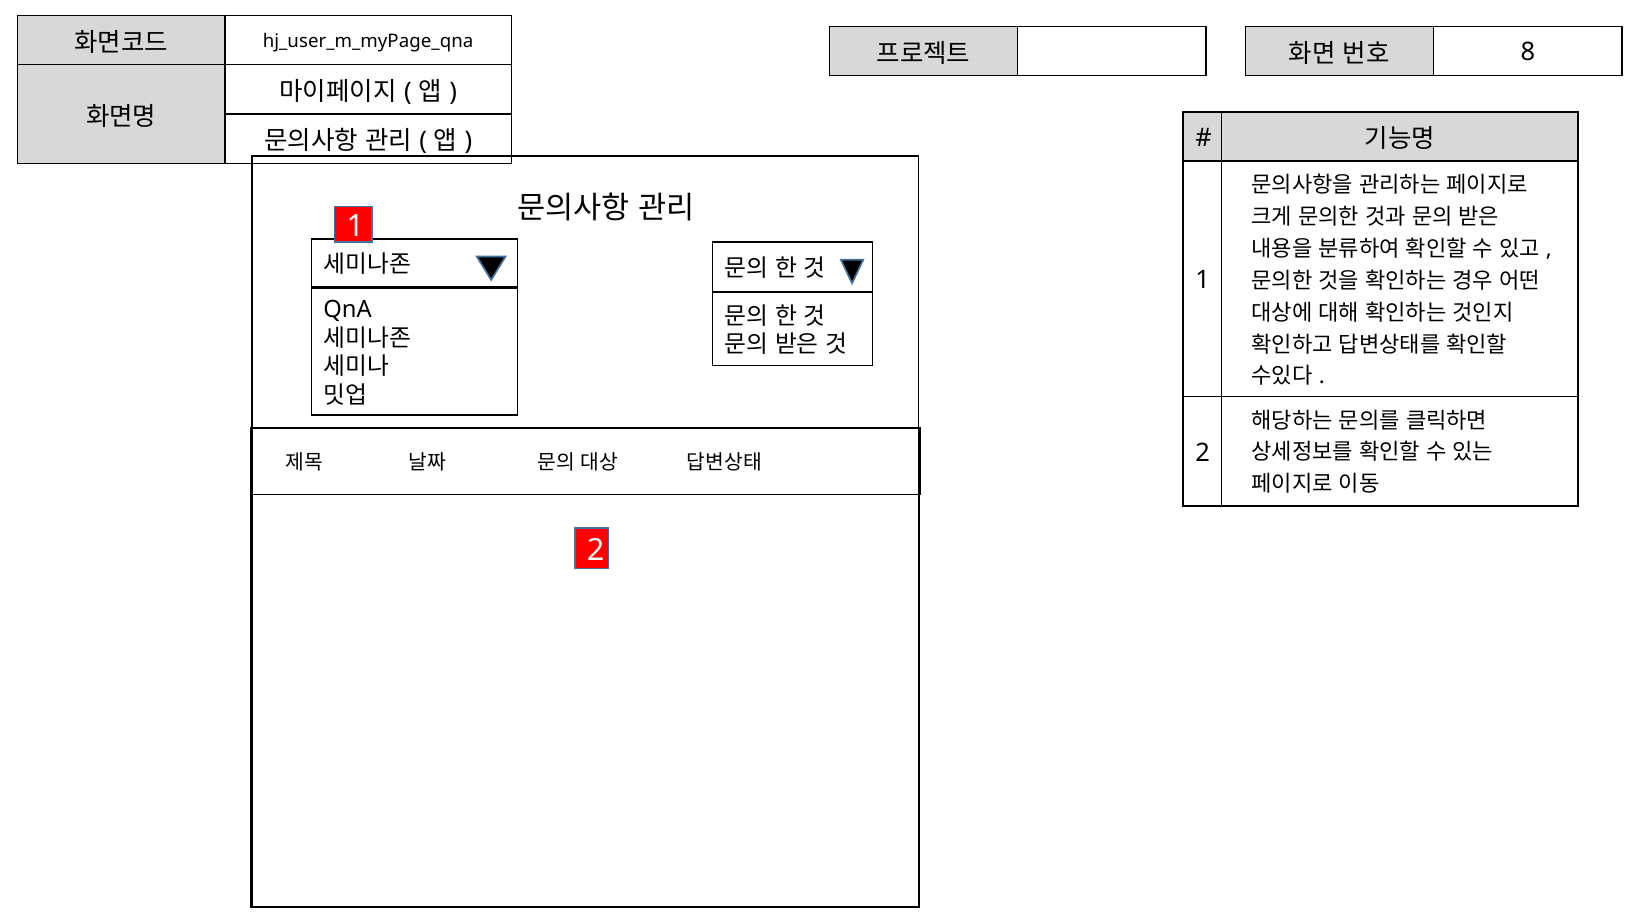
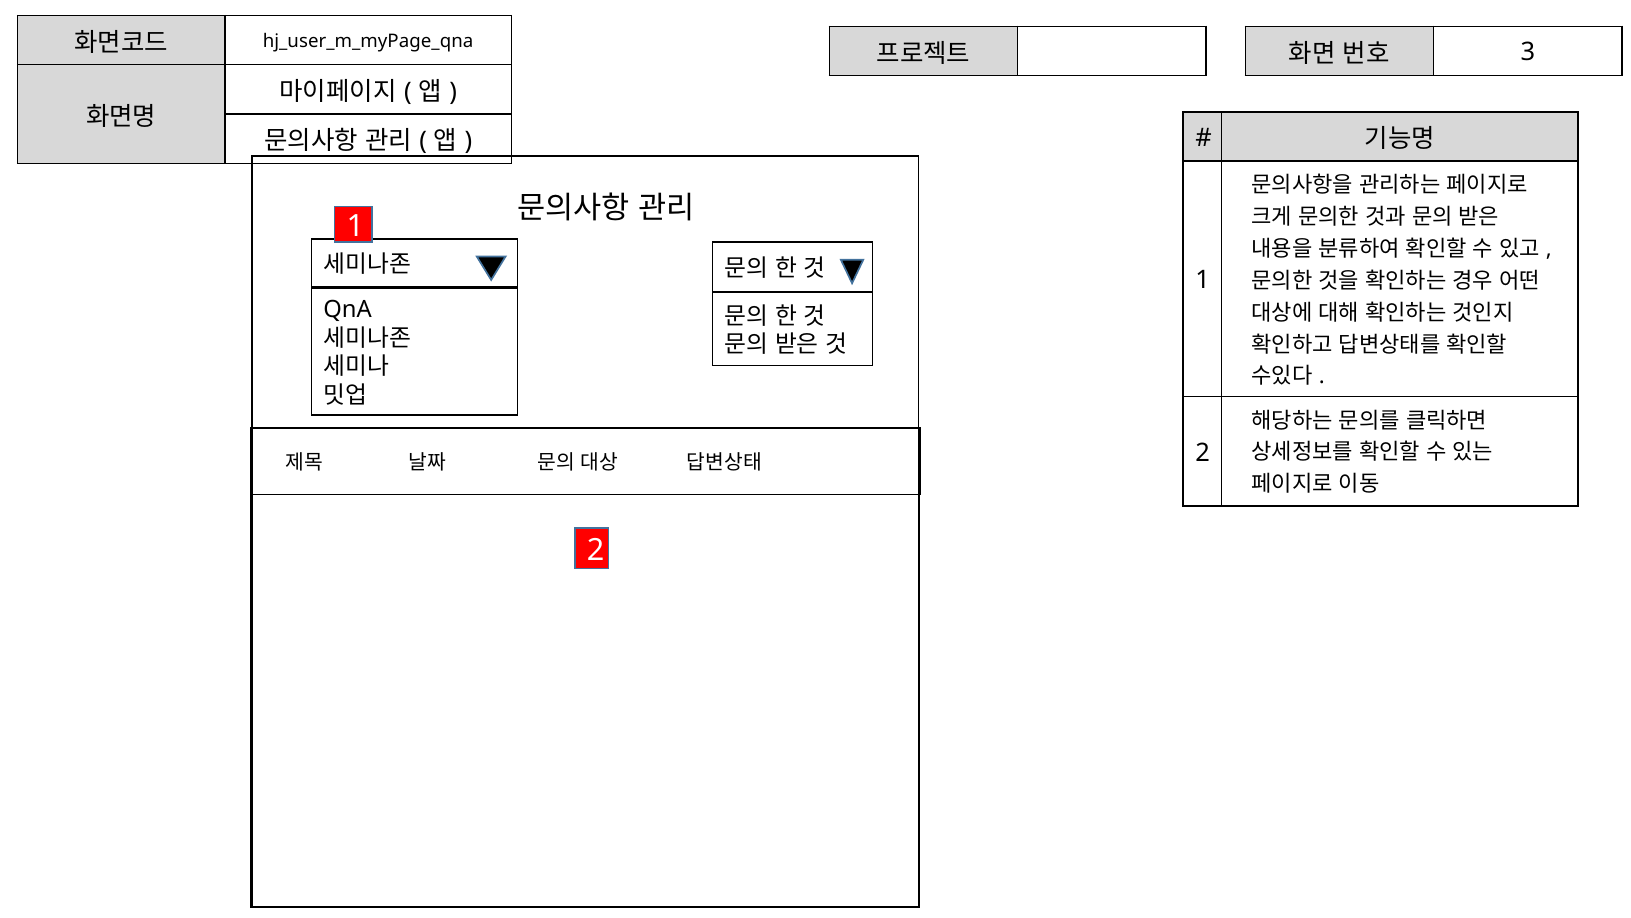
8: 8 -> 3
